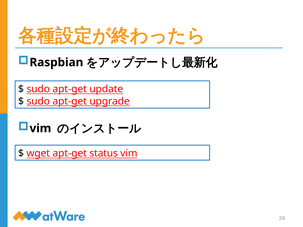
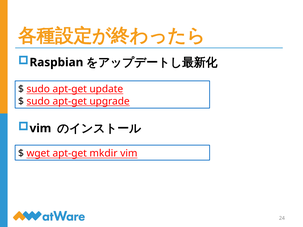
status: status -> mkdir
